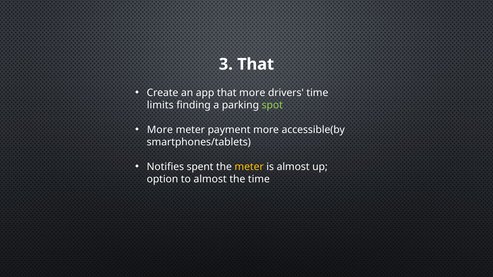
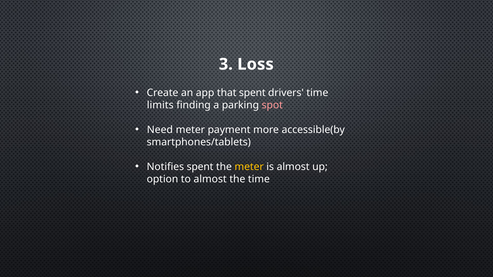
3 That: That -> Loss
that more: more -> spent
spot colour: light green -> pink
More at (160, 130): More -> Need
